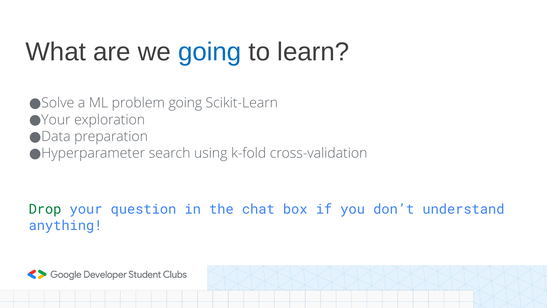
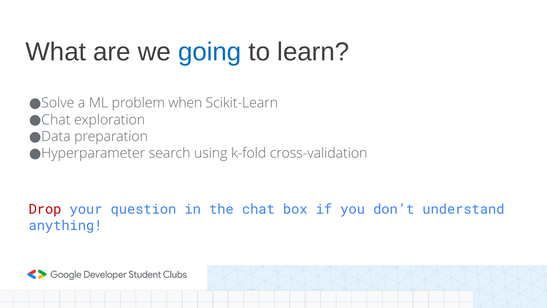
problem going: going -> when
Your at (56, 120): Your -> Chat
Drop colour: green -> red
